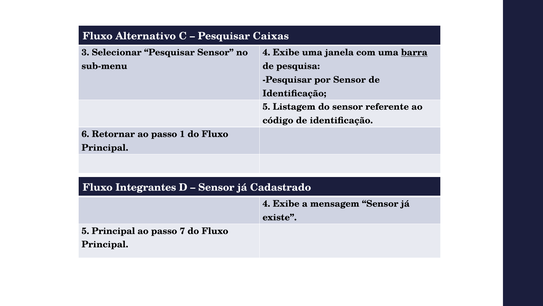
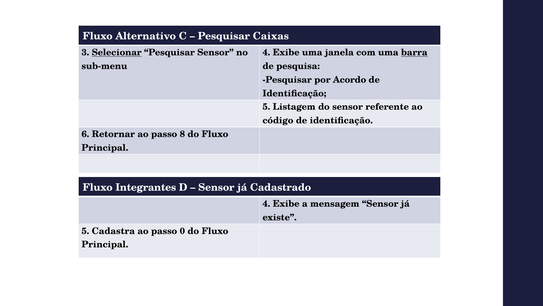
Selecionar underline: none -> present
por Sensor: Sensor -> Acordo
1: 1 -> 8
5 Principal: Principal -> Cadastra
7: 7 -> 0
